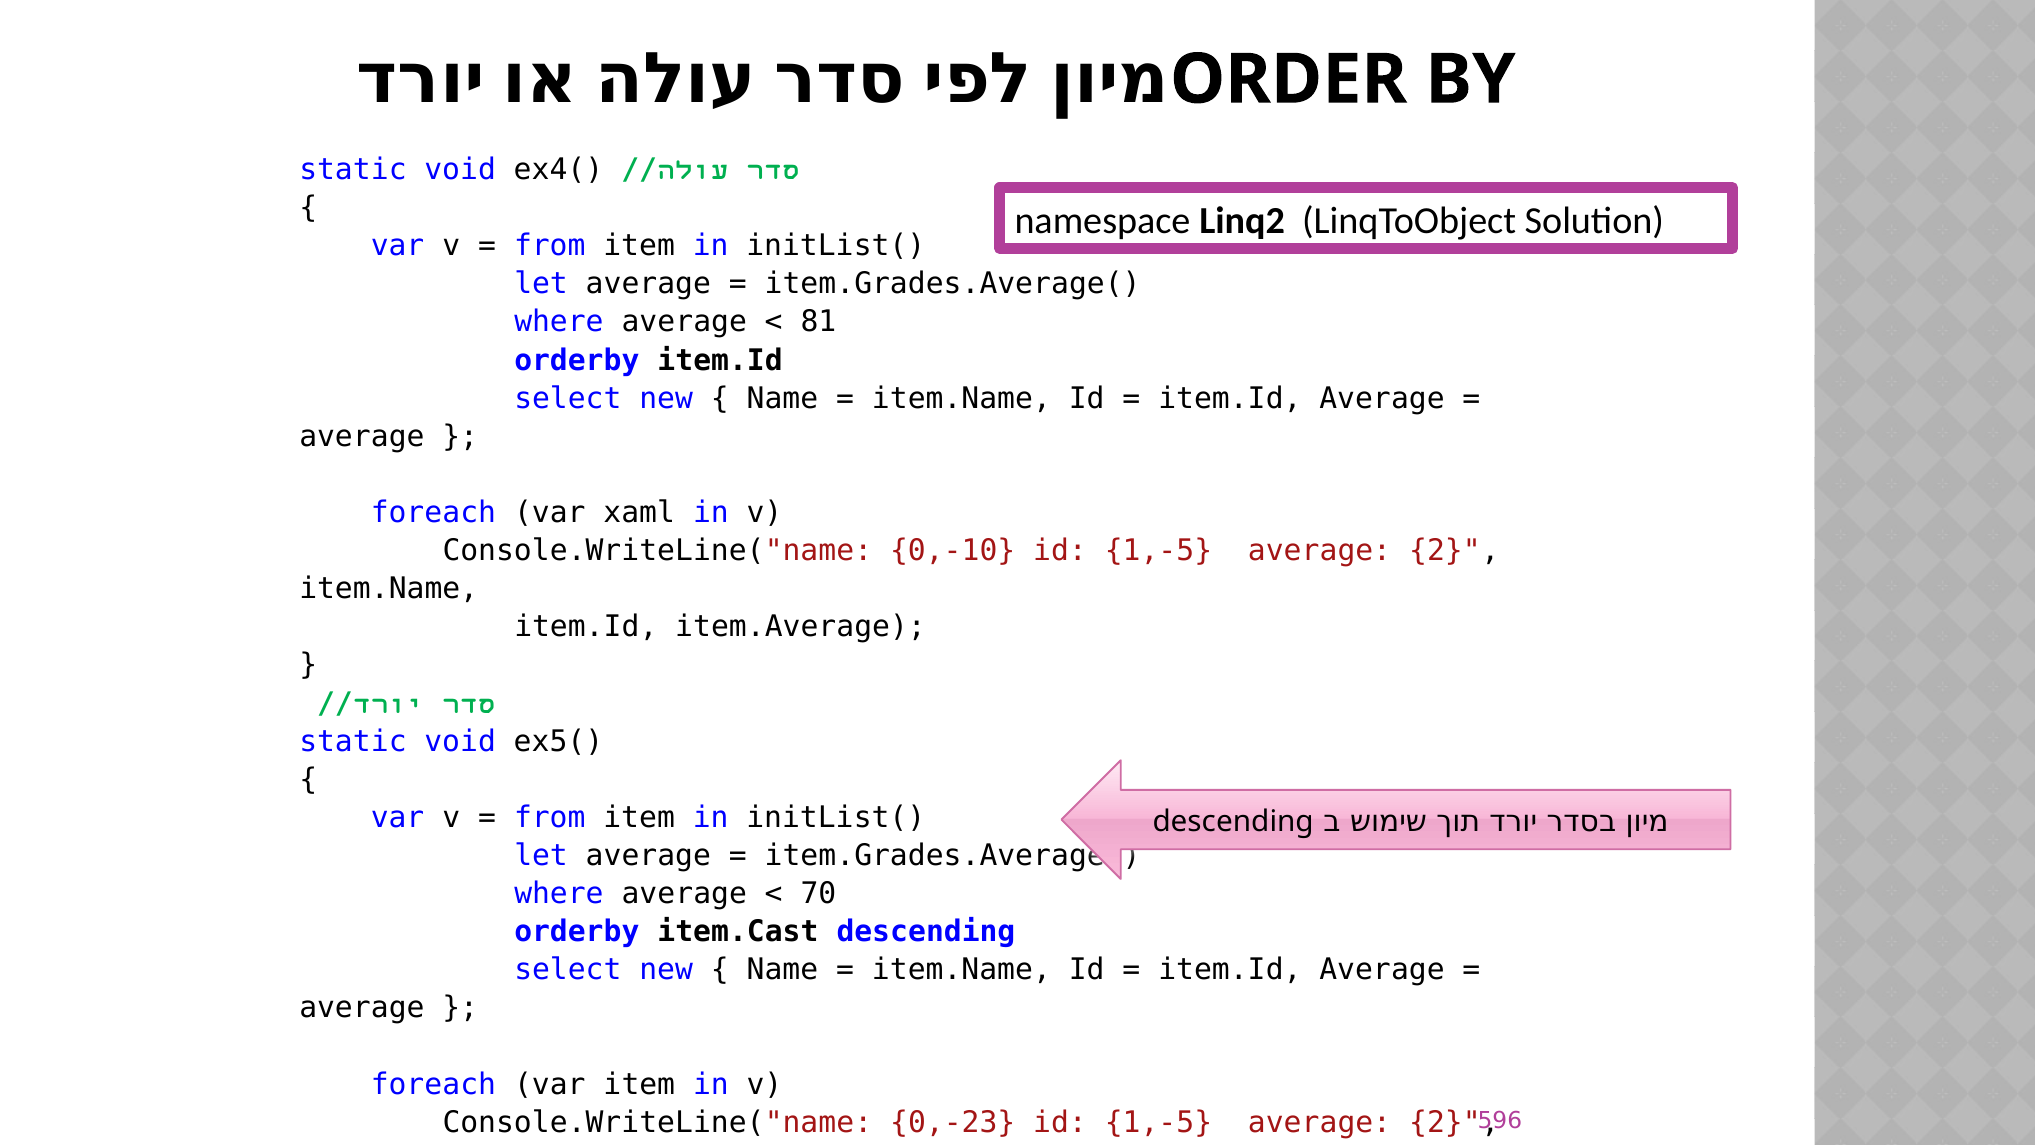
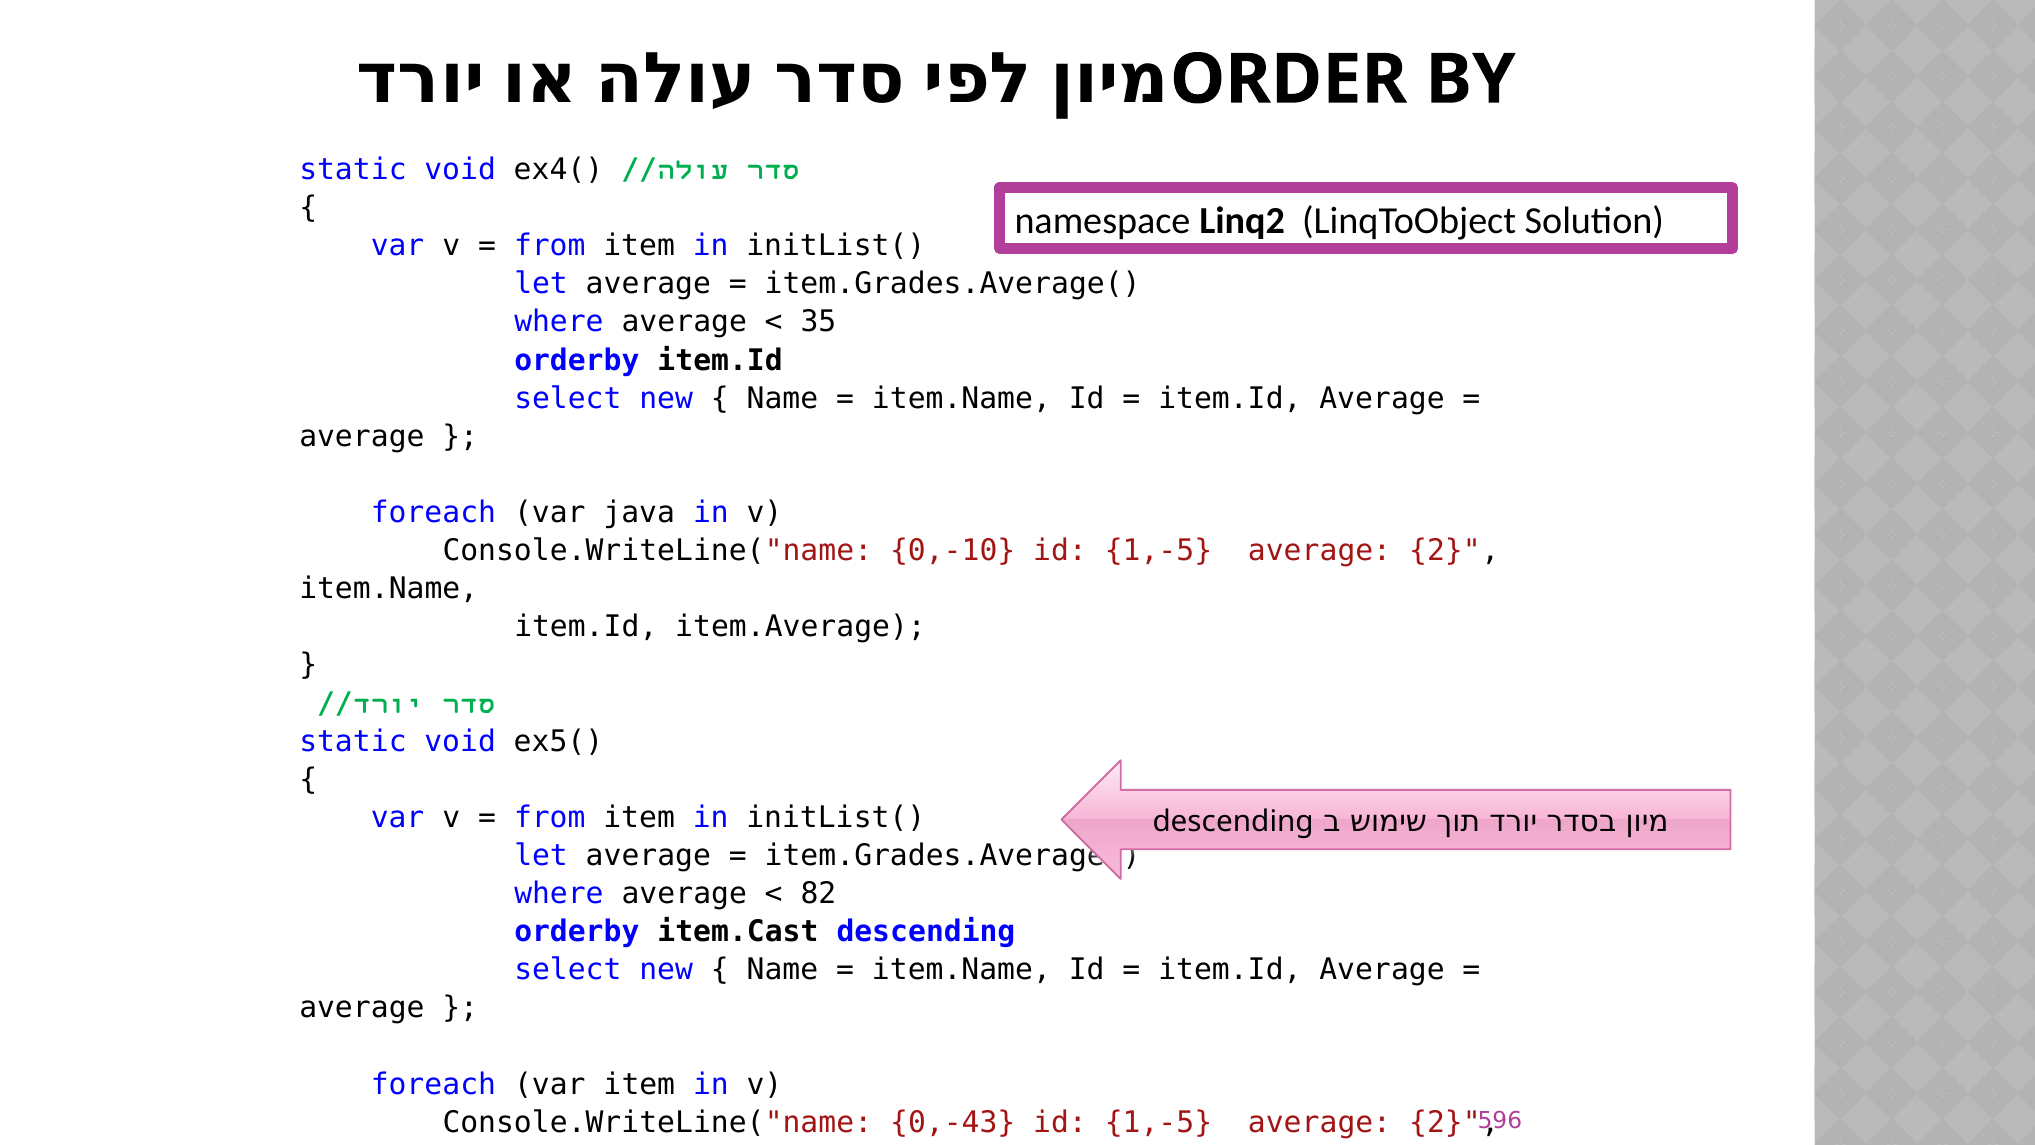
81: 81 -> 35
xaml: xaml -> java
70: 70 -> 82
0,-23: 0,-23 -> 0,-43
